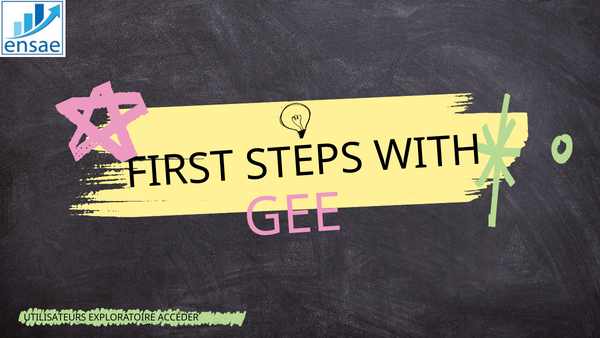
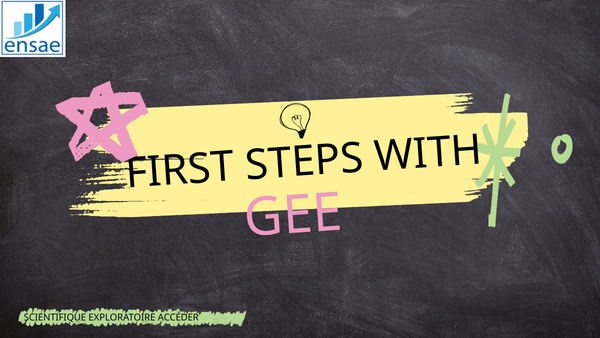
UTILISATEURS: UTILISATEURS -> SCIENTIFIQUE
